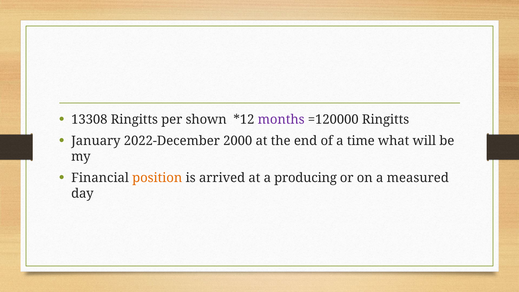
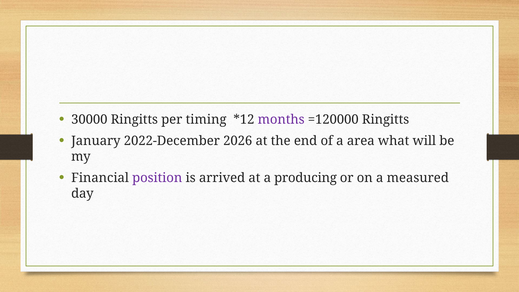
13308: 13308 -> 30000
shown: shown -> timing
2000: 2000 -> 2026
time: time -> area
position colour: orange -> purple
